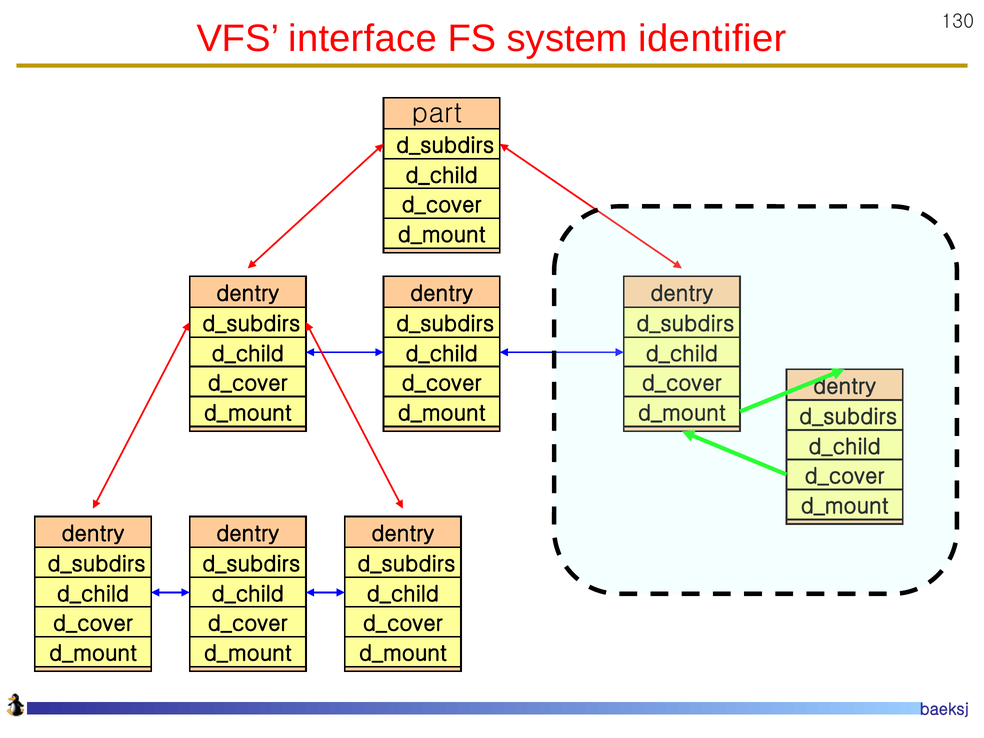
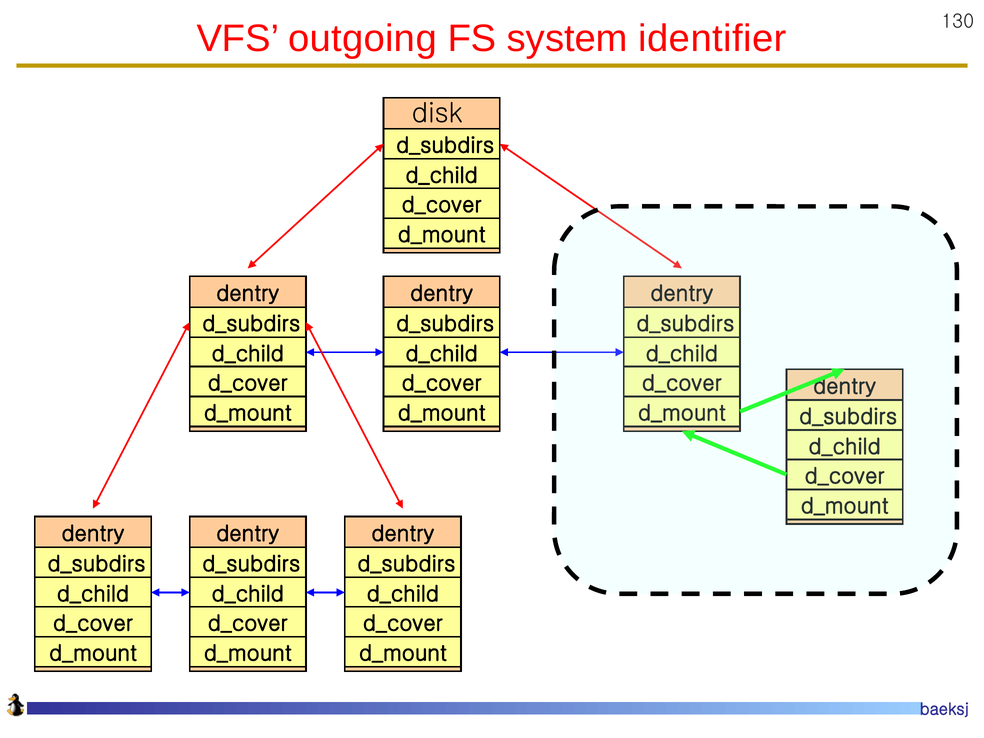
interface: interface -> outgoing
part: part -> disk
